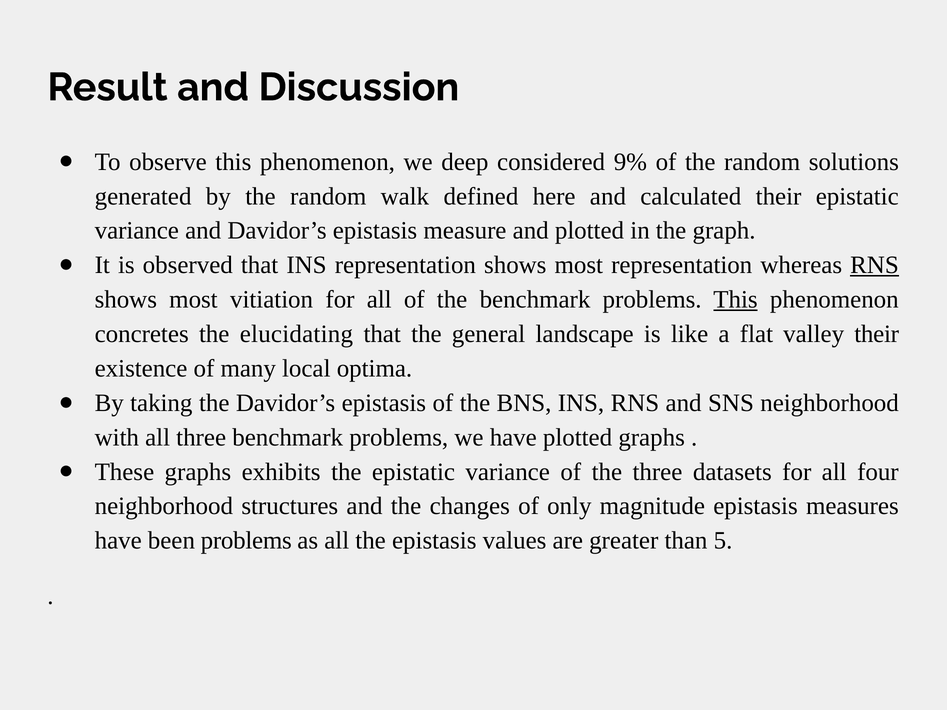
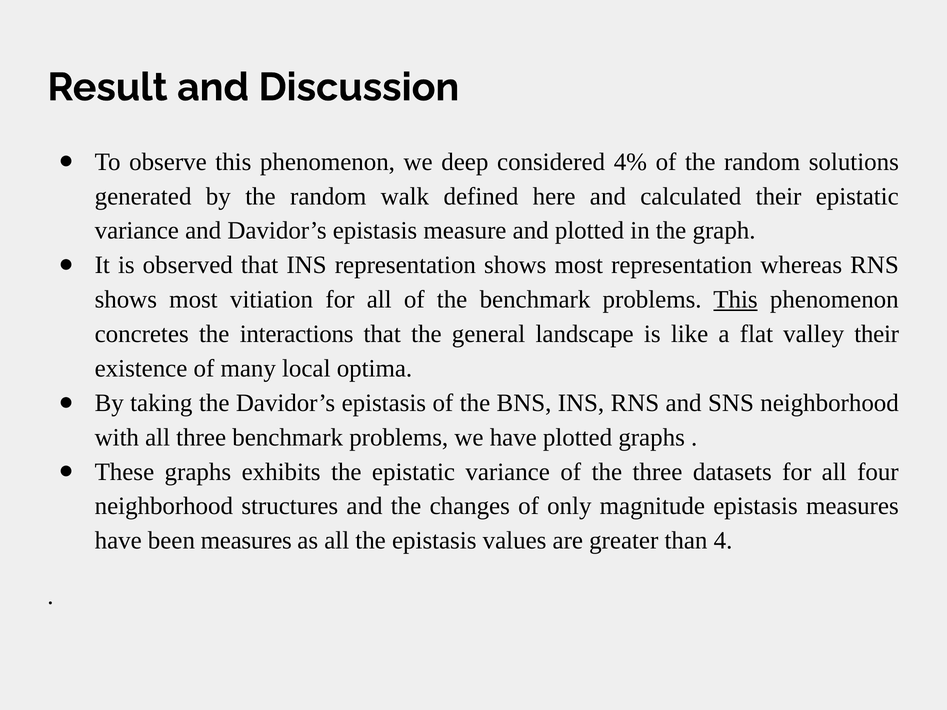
9%: 9% -> 4%
RNS at (874, 265) underline: present -> none
elucidating: elucidating -> interactions
been problems: problems -> measures
5: 5 -> 4
